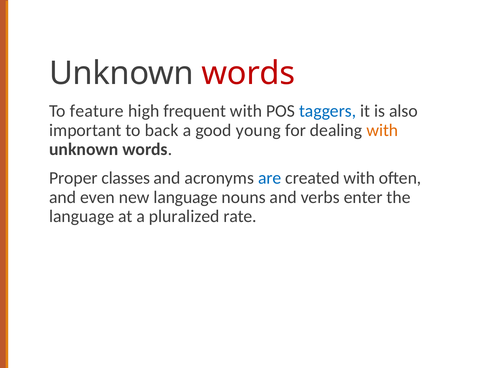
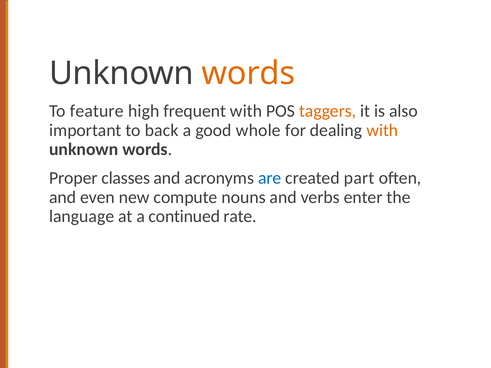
words at (248, 73) colour: red -> orange
taggers colour: blue -> orange
young: young -> whole
created with: with -> part
new language: language -> compute
pluralized: pluralized -> continued
